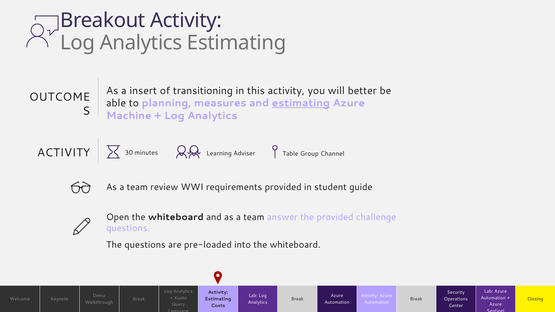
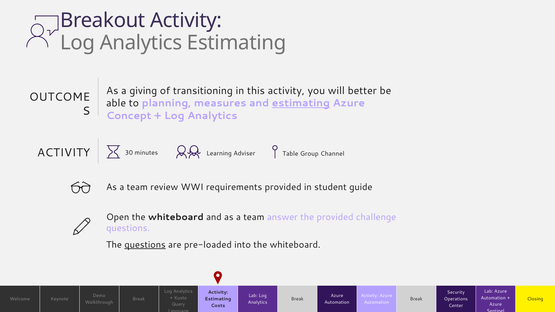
insert: insert -> giving
Machine: Machine -> Concept
questions at (145, 245) underline: none -> present
